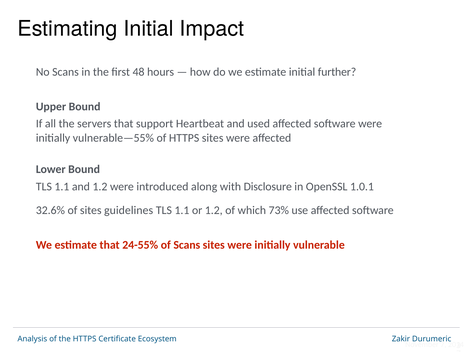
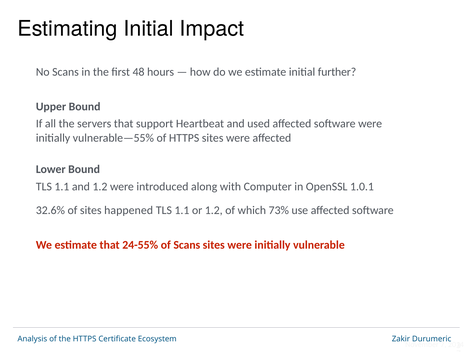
Disclosure: Disclosure -> Computer
guidelines: guidelines -> happened
